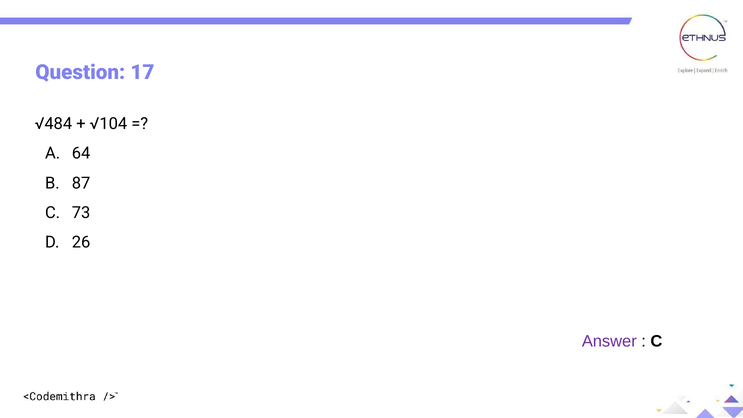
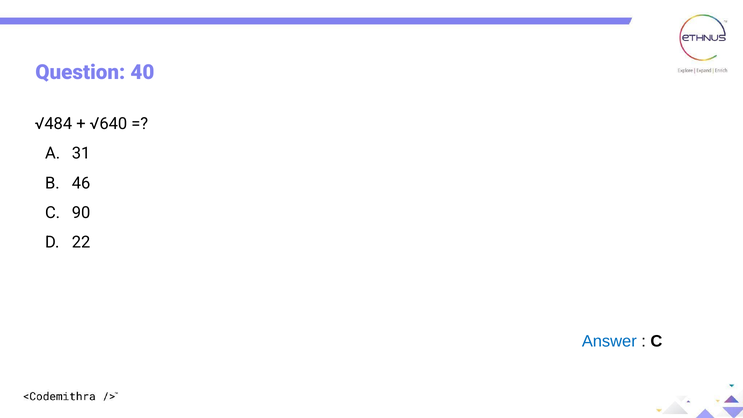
17: 17 -> 40
√104: √104 -> √640
64: 64 -> 31
87: 87 -> 46
73: 73 -> 90
26: 26 -> 22
Answer colour: purple -> blue
